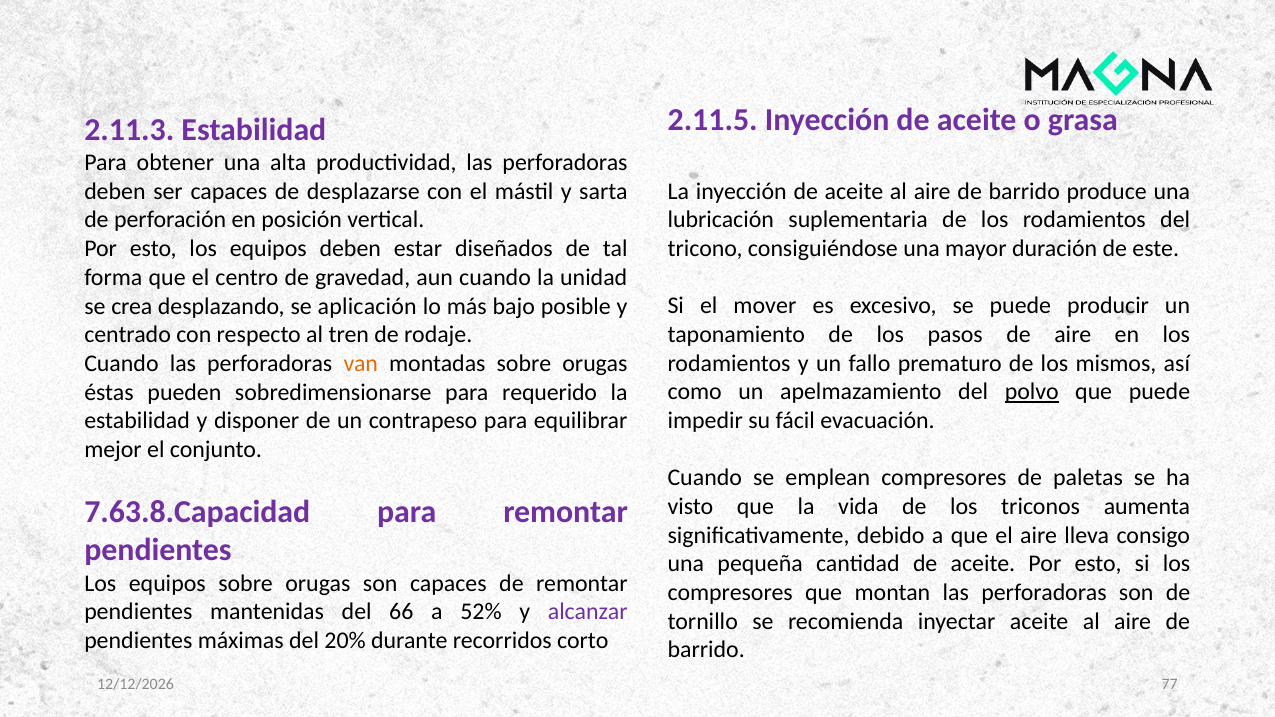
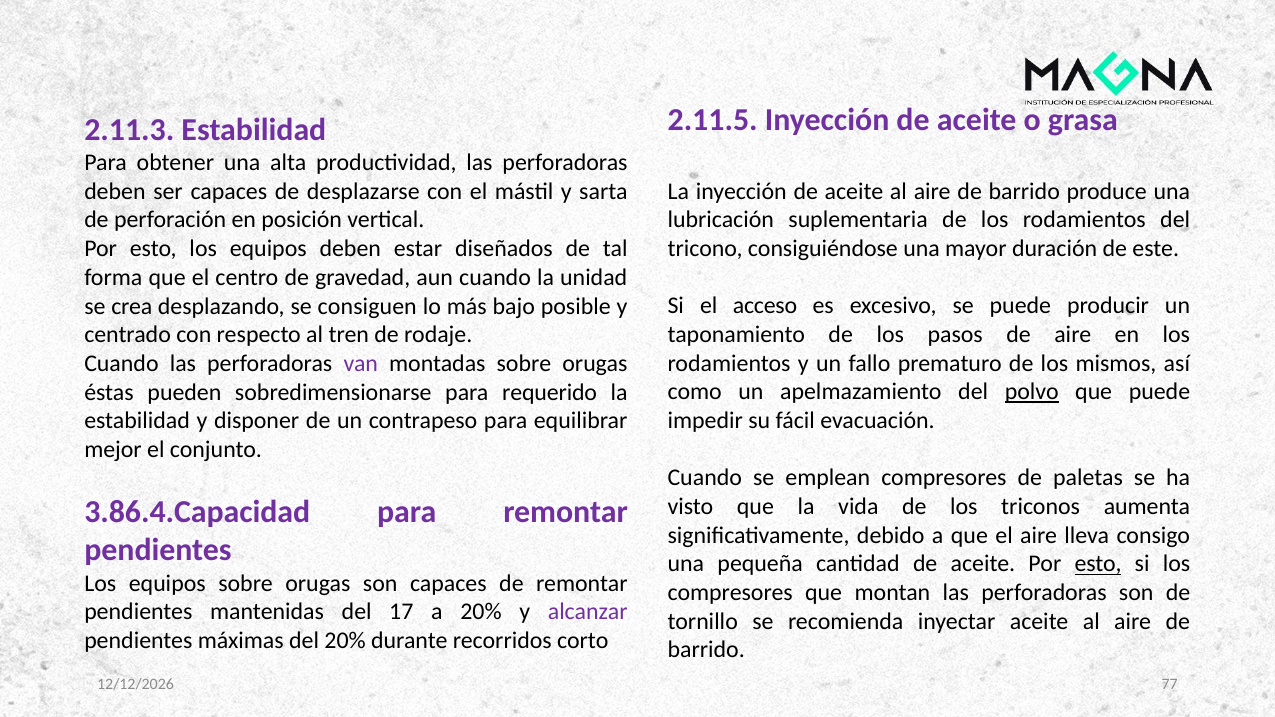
mover: mover -> acceso
aplicación: aplicación -> consiguen
van colour: orange -> purple
7.63.8.Capacidad: 7.63.8.Capacidad -> 3.86.4.Capacidad
esto at (1098, 564) underline: none -> present
66: 66 -> 17
a 52%: 52% -> 20%
